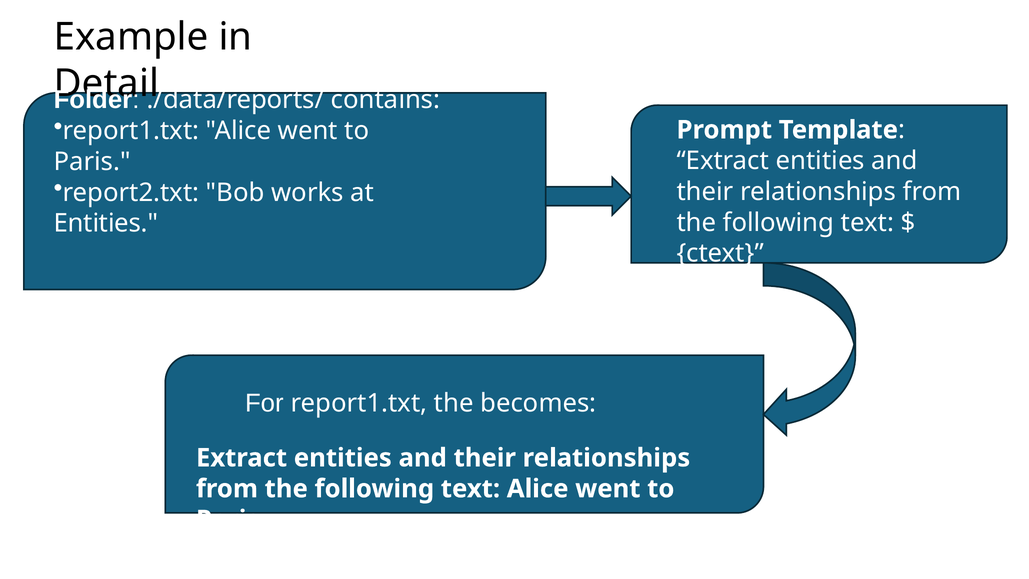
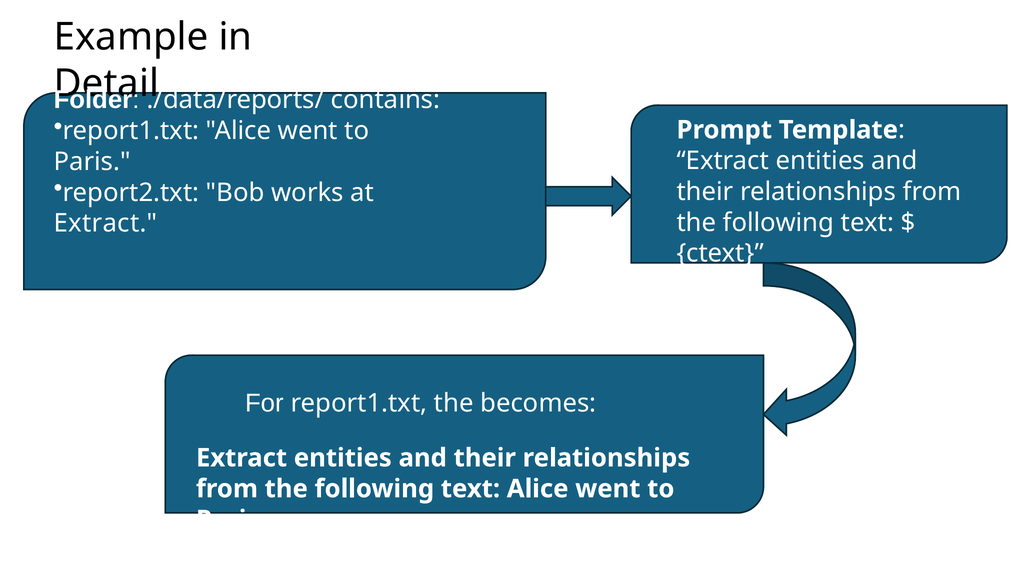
Entities at (106, 223): Entities -> Extract
